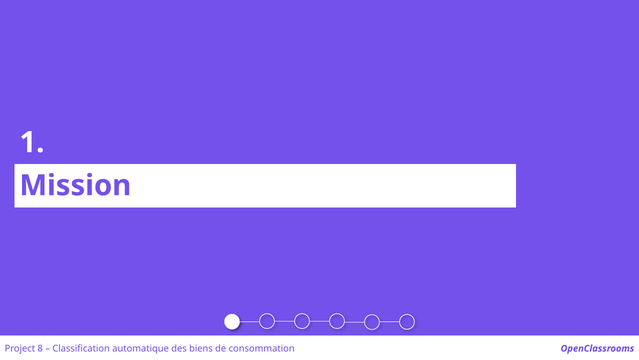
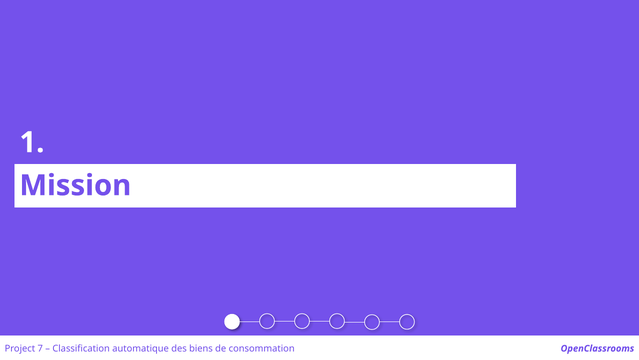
8: 8 -> 7
